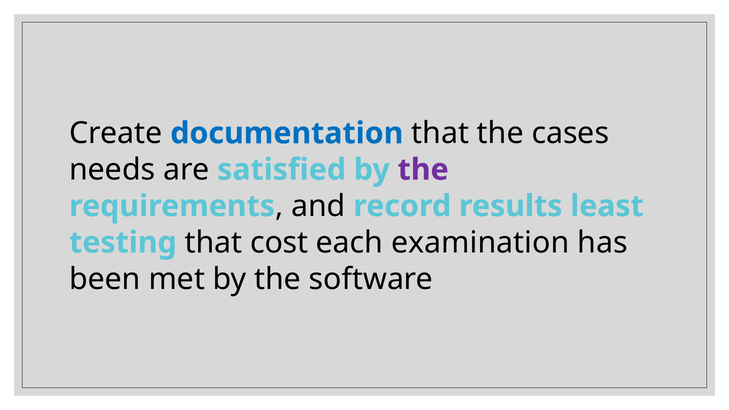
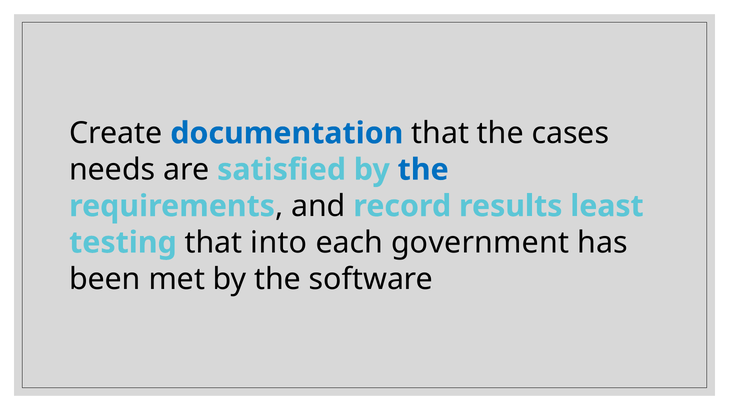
the at (423, 170) colour: purple -> blue
cost: cost -> into
examination: examination -> government
